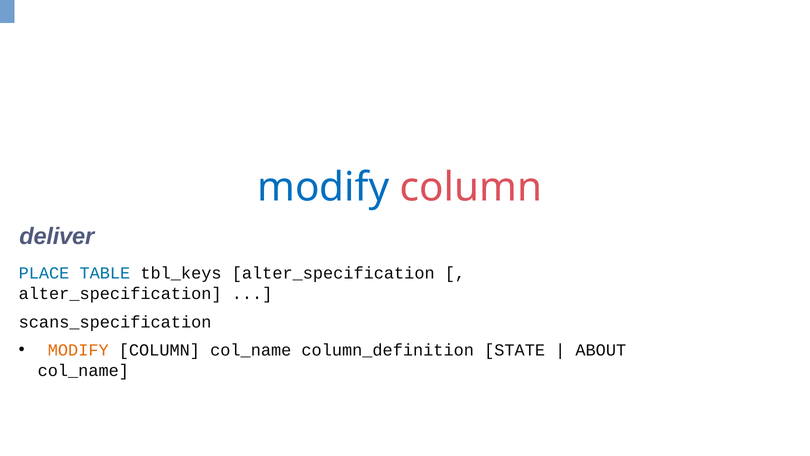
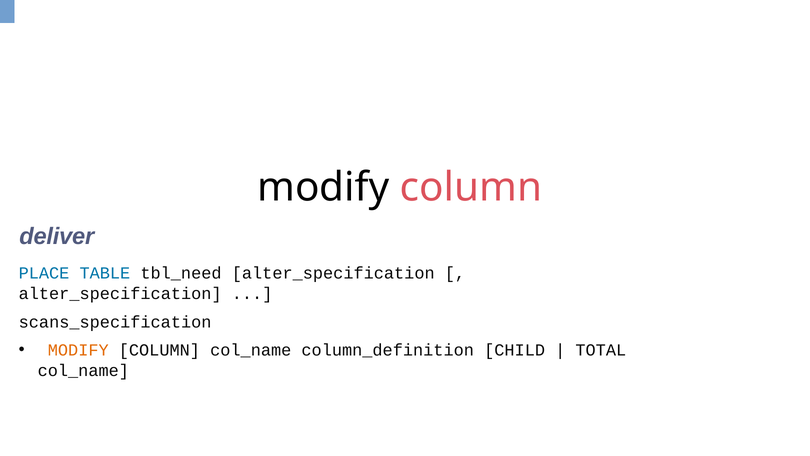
modify at (323, 187) colour: blue -> black
tbl_keys: tbl_keys -> tbl_need
STATE: STATE -> CHILD
ABOUT: ABOUT -> TOTAL
